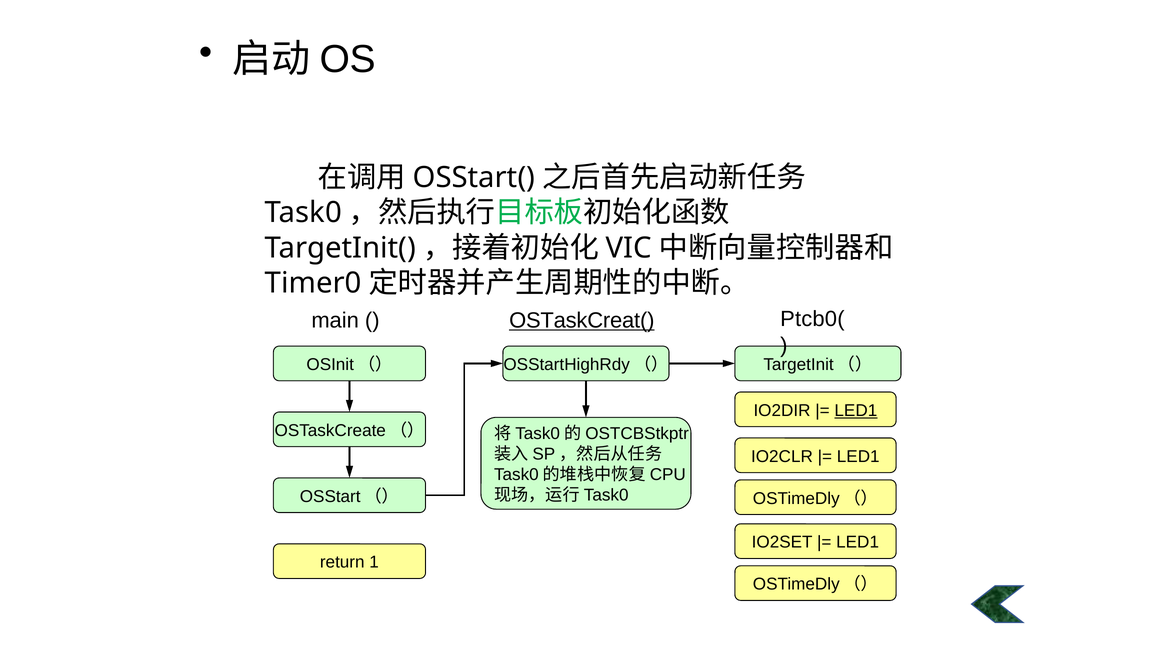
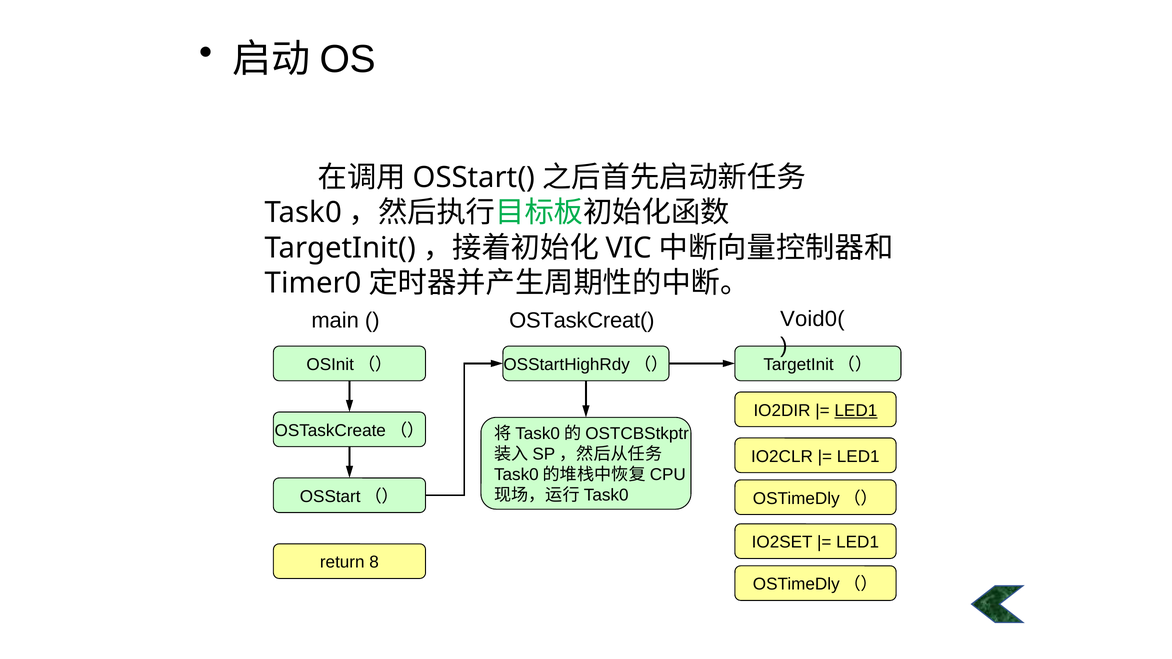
Ptcb0(: Ptcb0( -> Void0(
OSTaskCreat( underline: present -> none
1: 1 -> 8
